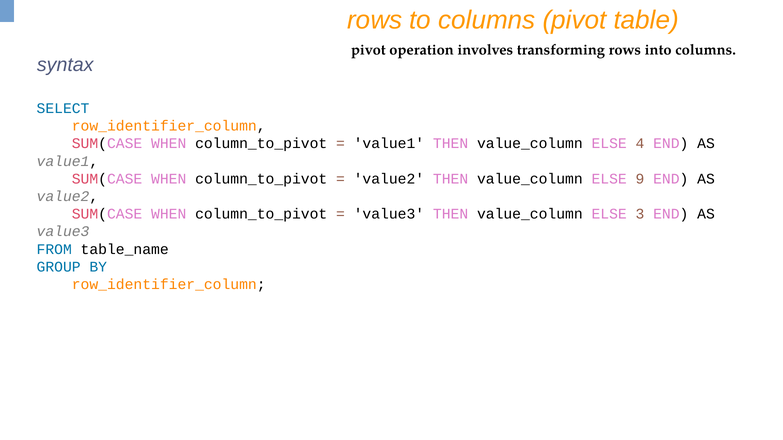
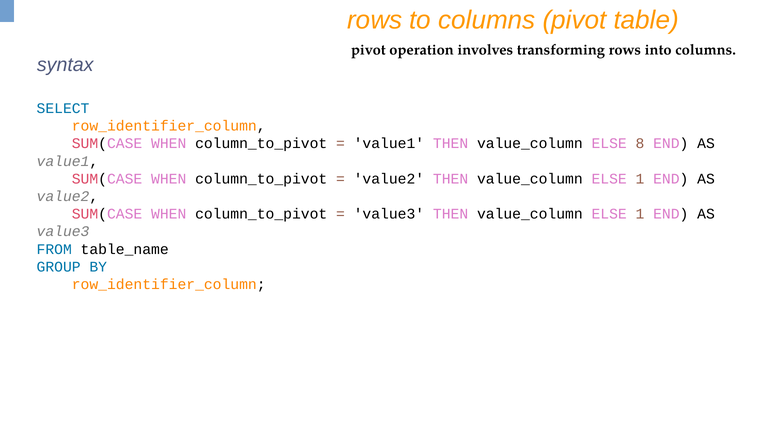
4: 4 -> 8
9 at (640, 179): 9 -> 1
3 at (640, 214): 3 -> 1
